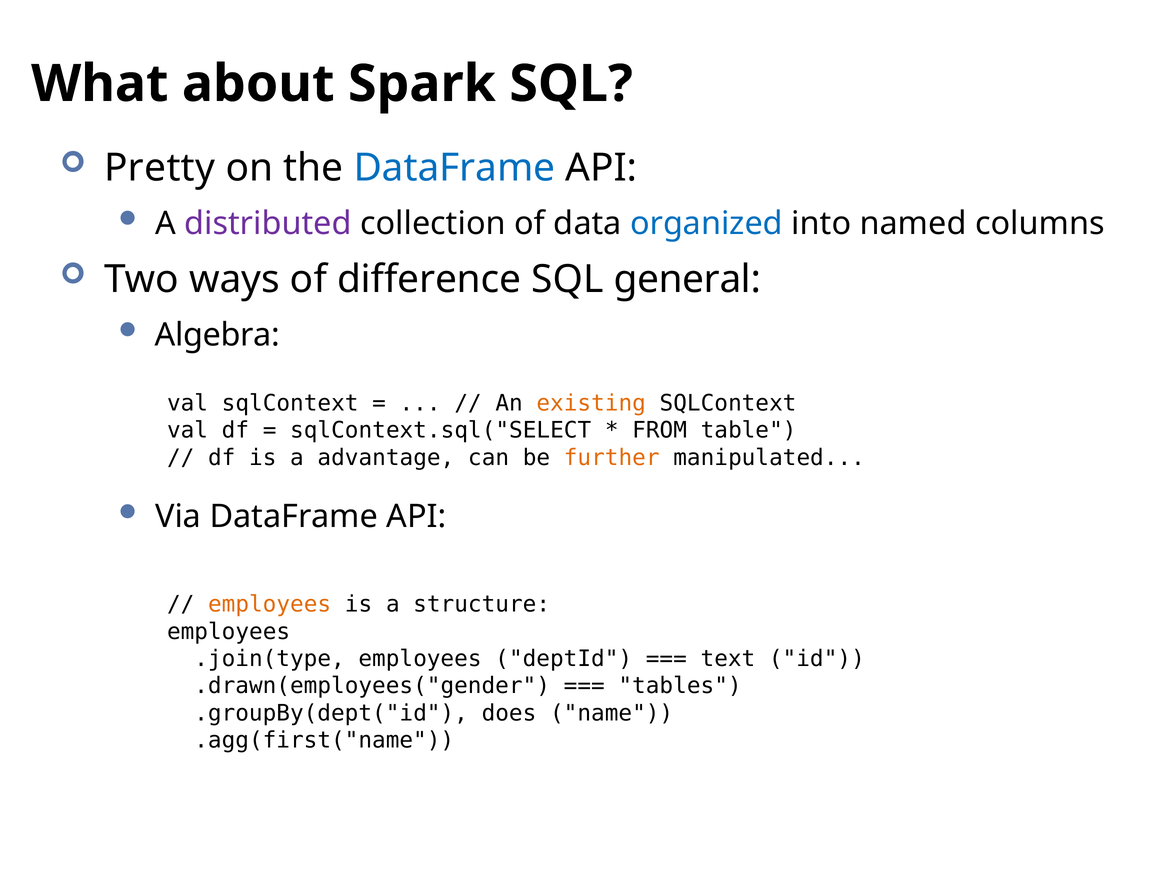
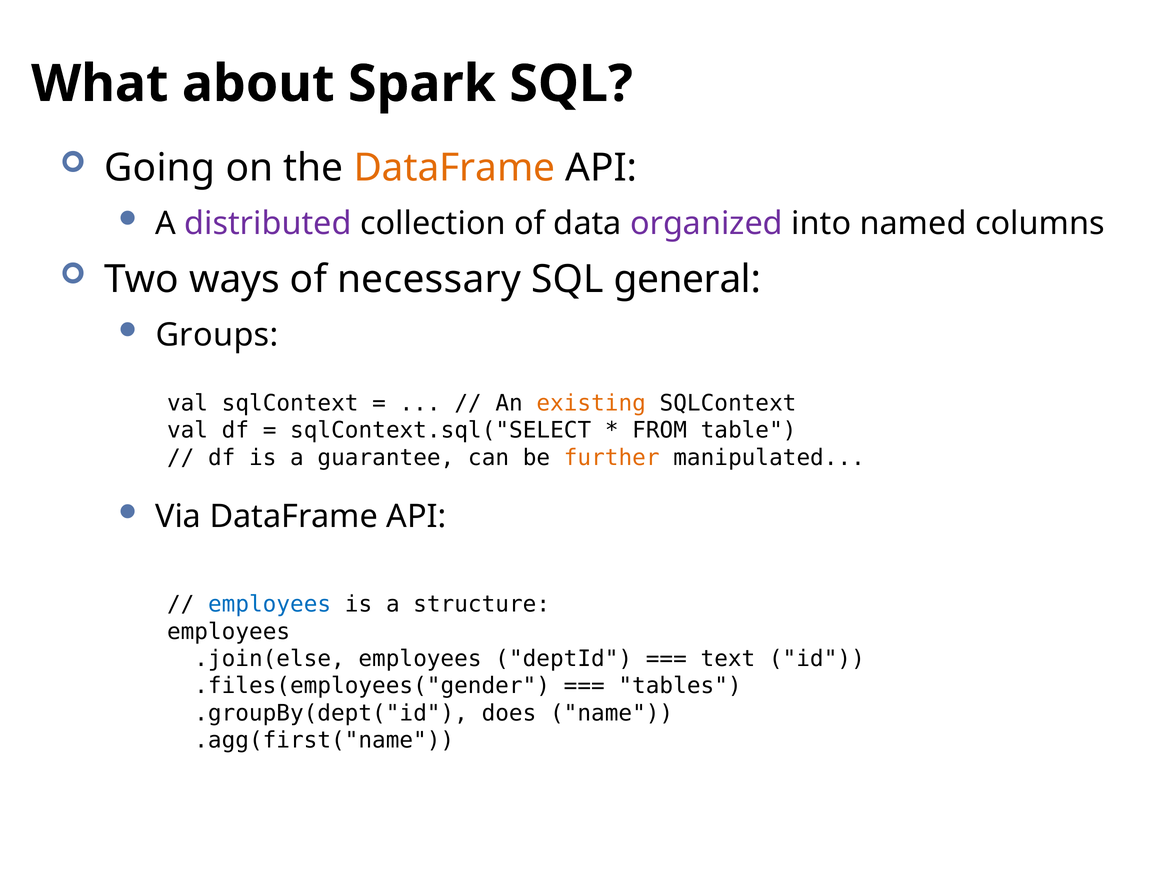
Pretty: Pretty -> Going
DataFrame at (454, 168) colour: blue -> orange
organized colour: blue -> purple
difference: difference -> necessary
Algebra: Algebra -> Groups
advantage: advantage -> guarantee
employees at (270, 604) colour: orange -> blue
.join(type: .join(type -> .join(else
.drawn(employees("gender: .drawn(employees("gender -> .files(employees("gender
